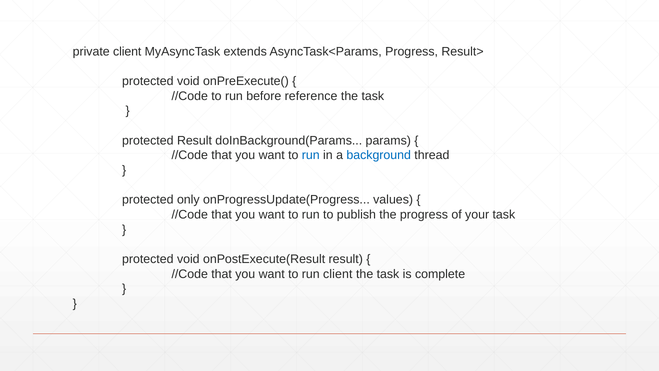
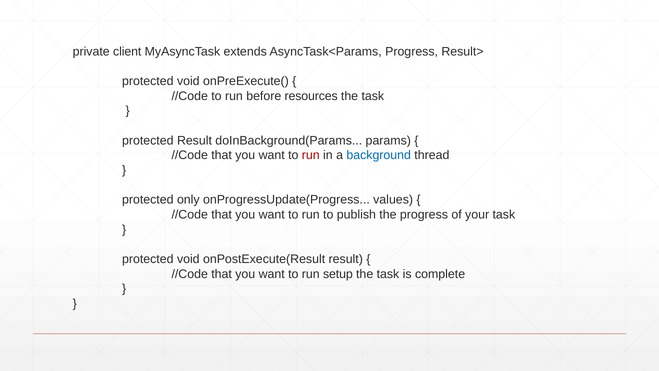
reference: reference -> resources
run at (311, 155) colour: blue -> red
run client: client -> setup
